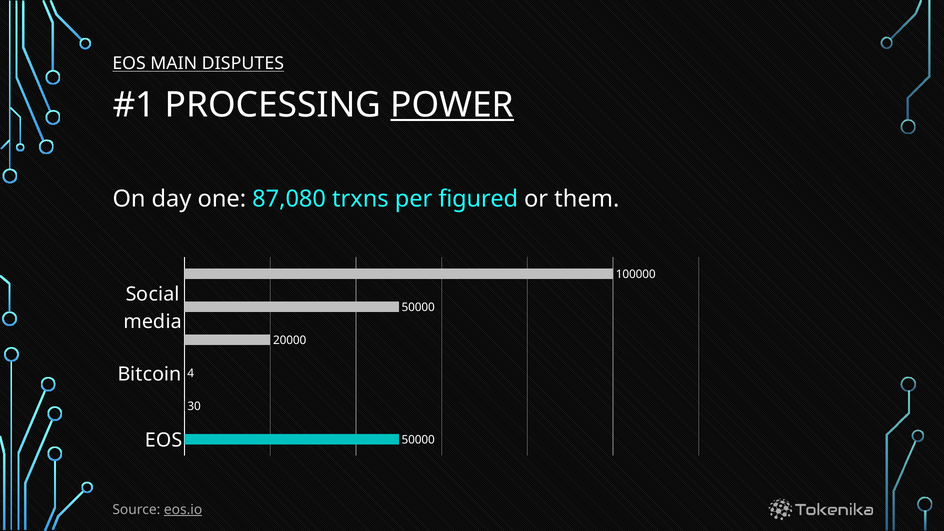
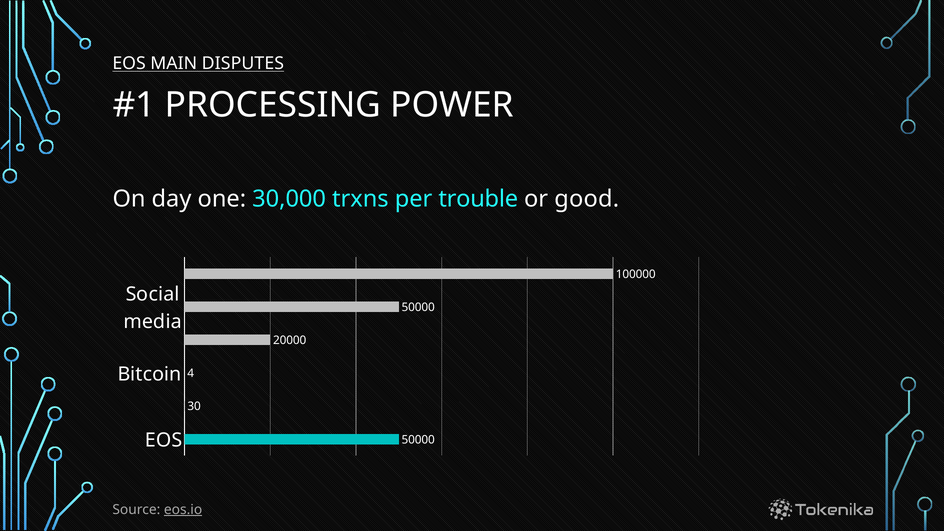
POWER underline: present -> none
87,080: 87,080 -> 30,000
figured: figured -> trouble
them: them -> good
